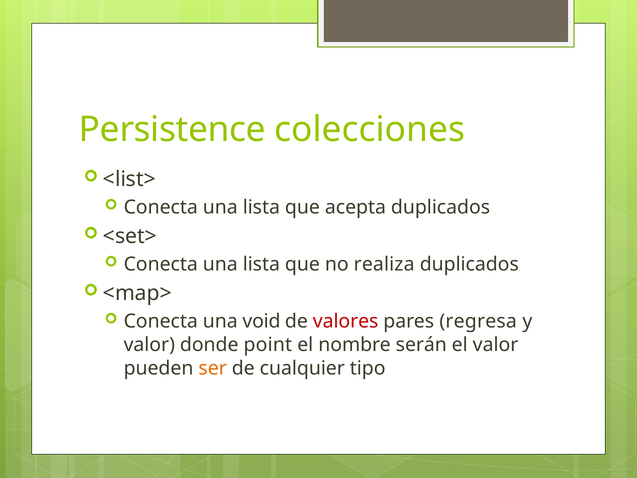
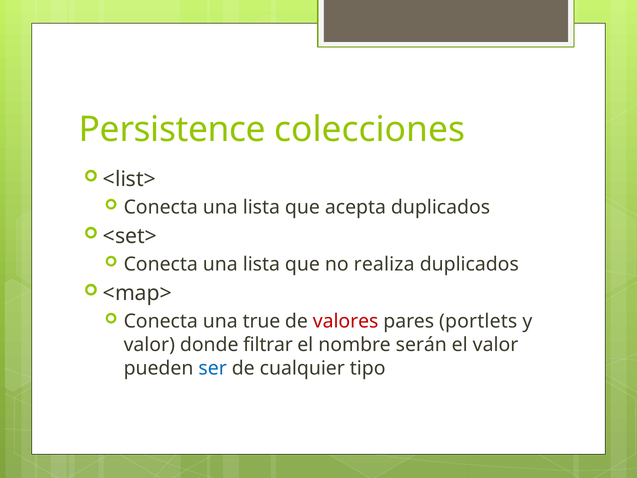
void: void -> true
regresa: regresa -> portlets
point: point -> filtrar
ser colour: orange -> blue
